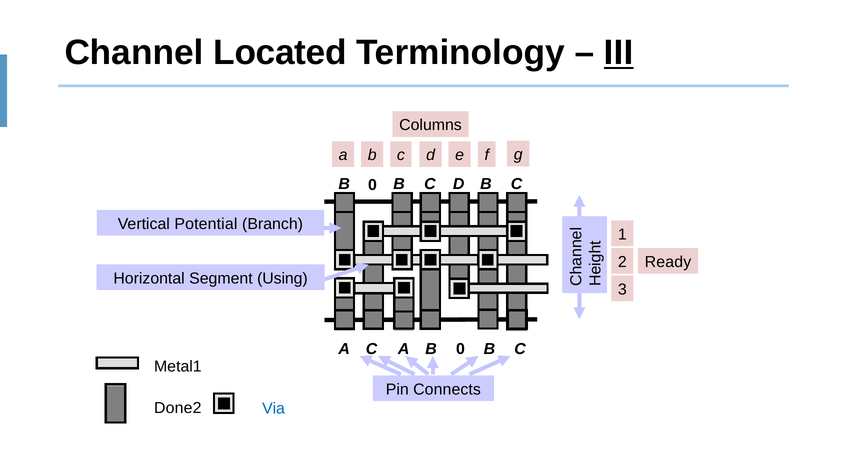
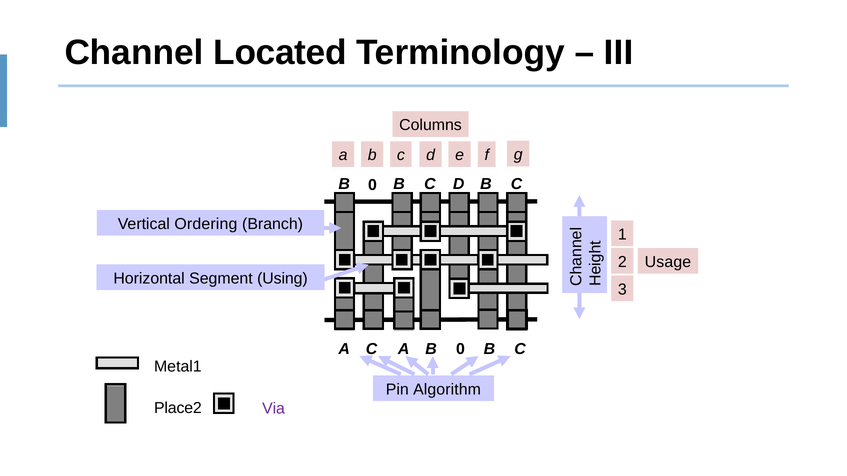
III underline: present -> none
Potential: Potential -> Ordering
Ready: Ready -> Usage
Connects: Connects -> Algorithm
Done2: Done2 -> Place2
Via colour: blue -> purple
